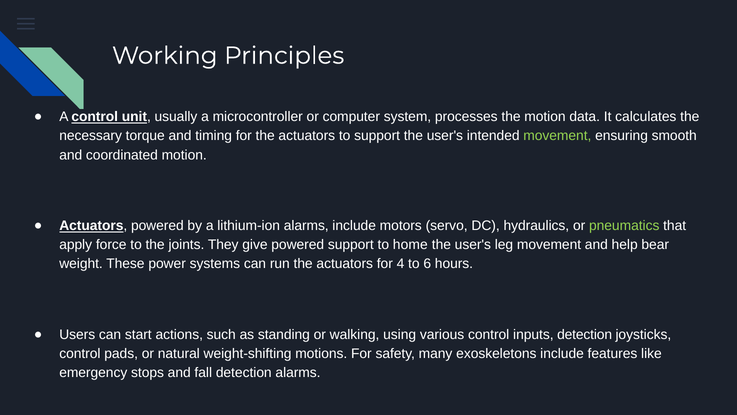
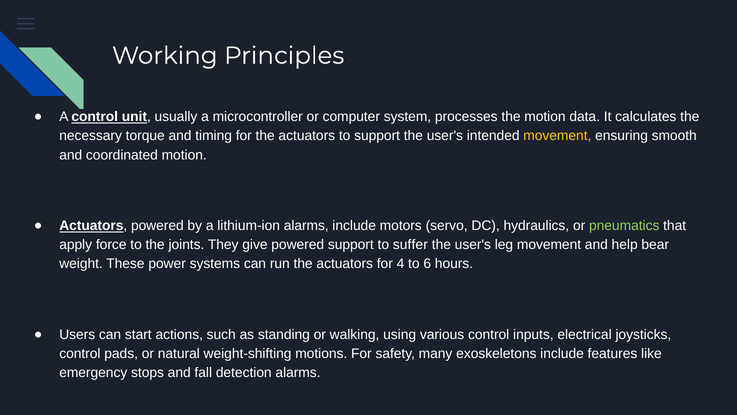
movement at (557, 136) colour: light green -> yellow
home: home -> suffer
inputs detection: detection -> electrical
